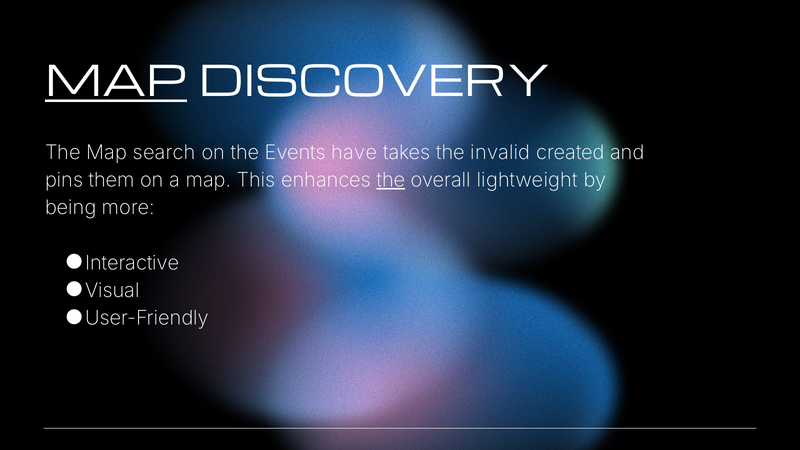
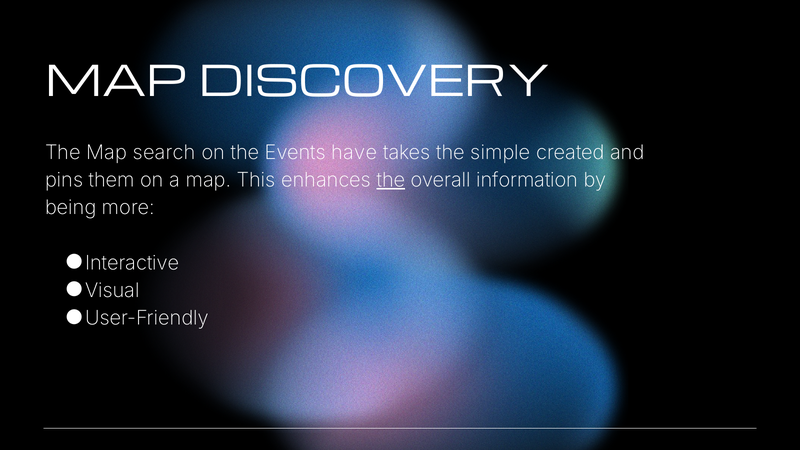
MAP at (116, 83) underline: present -> none
invalid: invalid -> simple
lightweight: lightweight -> information
